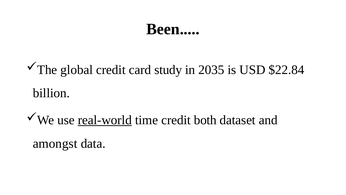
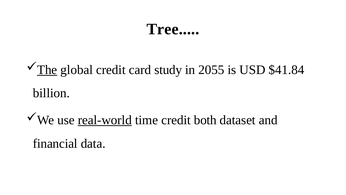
Been: Been -> Tree
The underline: none -> present
2035: 2035 -> 2055
$22.84: $22.84 -> $41.84
amongst: amongst -> financial
